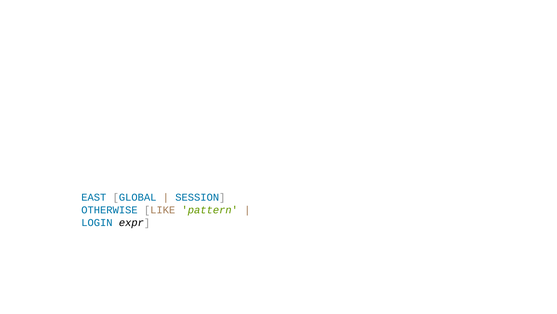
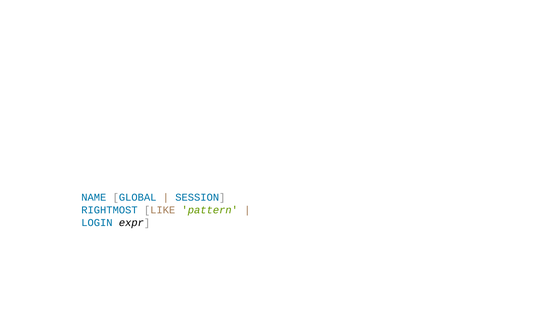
EAST: EAST -> NAME
OTHERWISE: OTHERWISE -> RIGHTMOST
